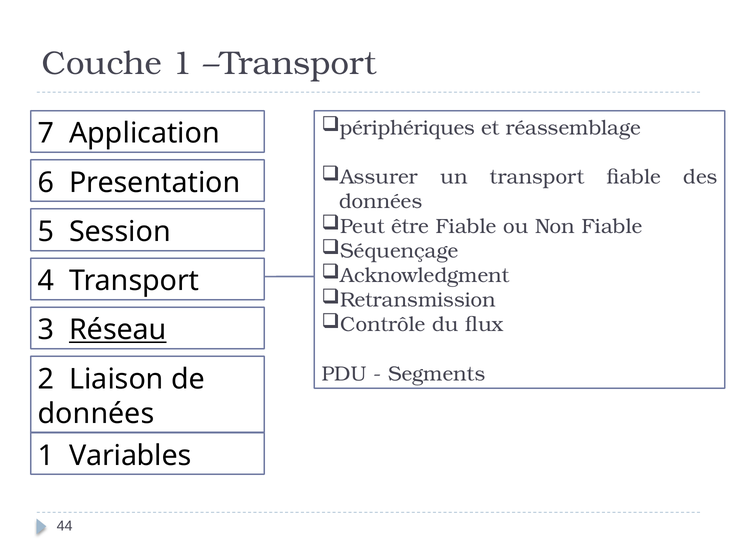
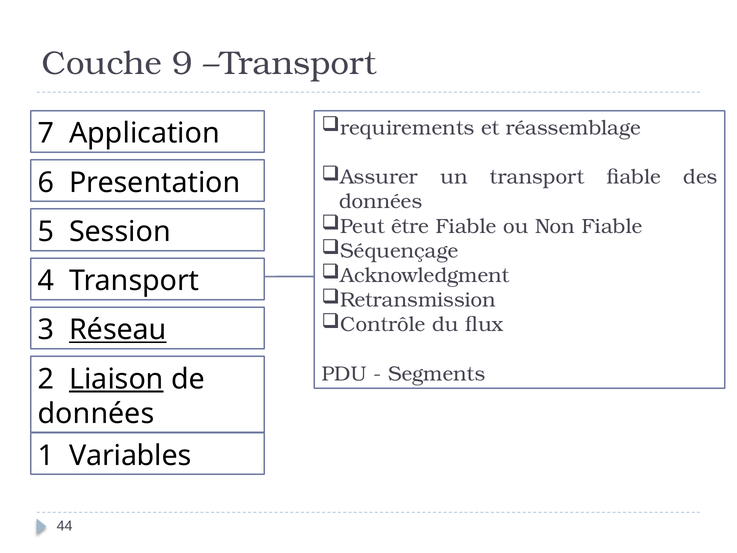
Couche 1: 1 -> 9
périphériques: périphériques -> requirements
Liaison underline: none -> present
